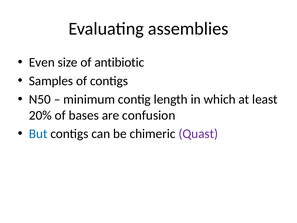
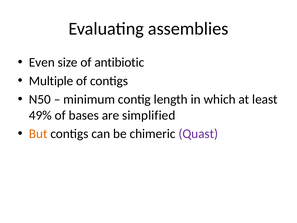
Samples: Samples -> Multiple
20%: 20% -> 49%
confusion: confusion -> simplified
But colour: blue -> orange
